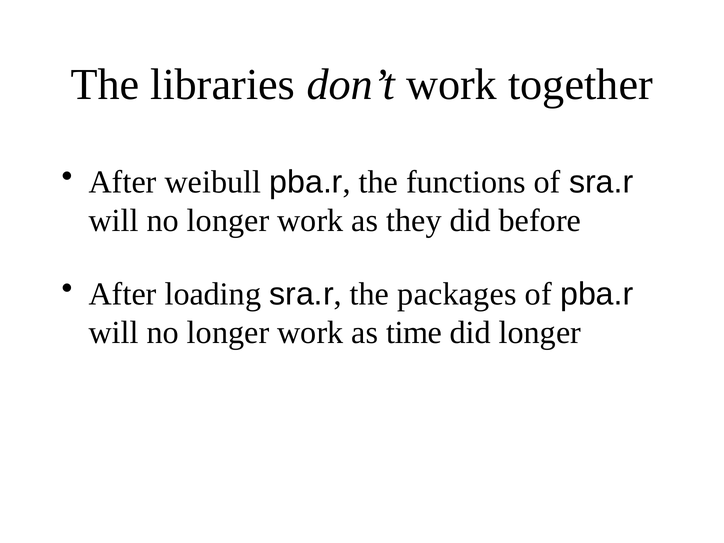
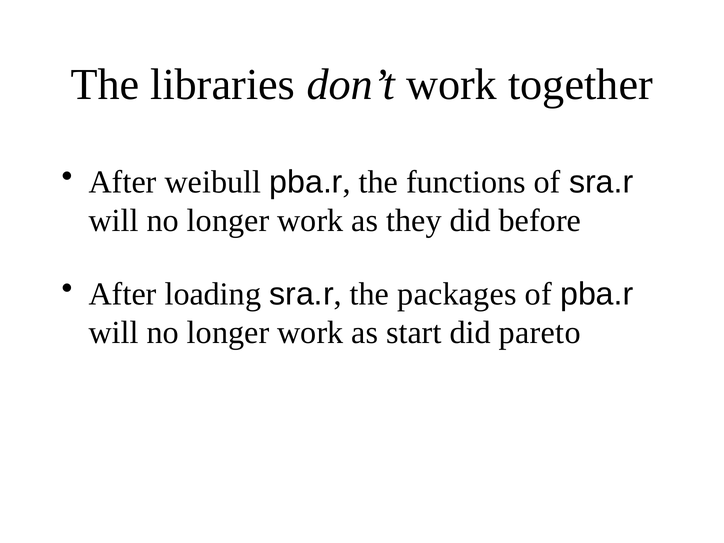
time: time -> start
did longer: longer -> pareto
